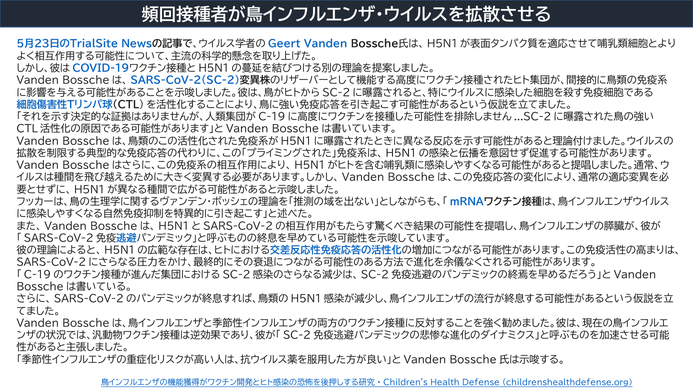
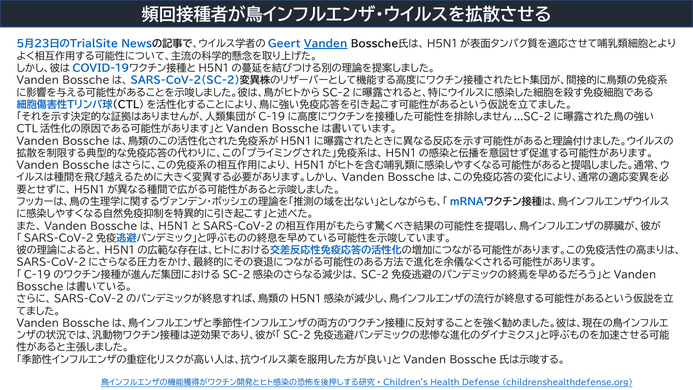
Vanden at (326, 44) underline: none -> present
